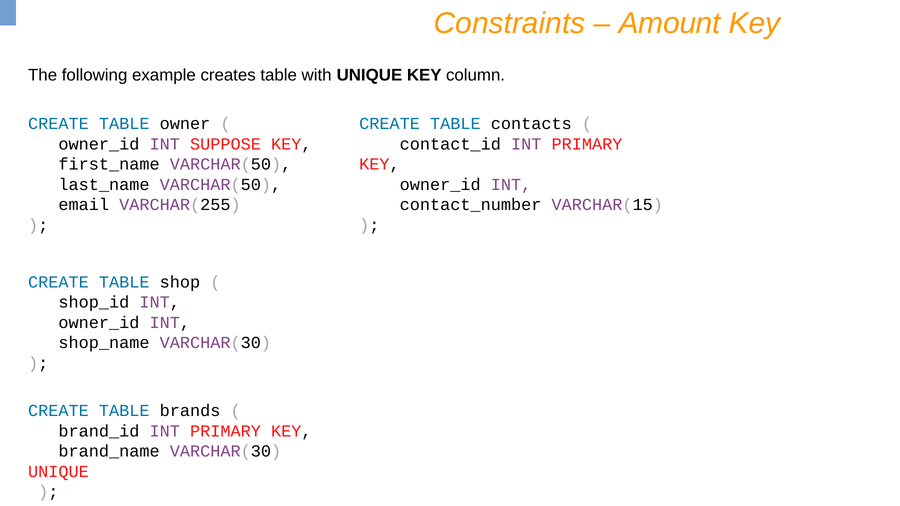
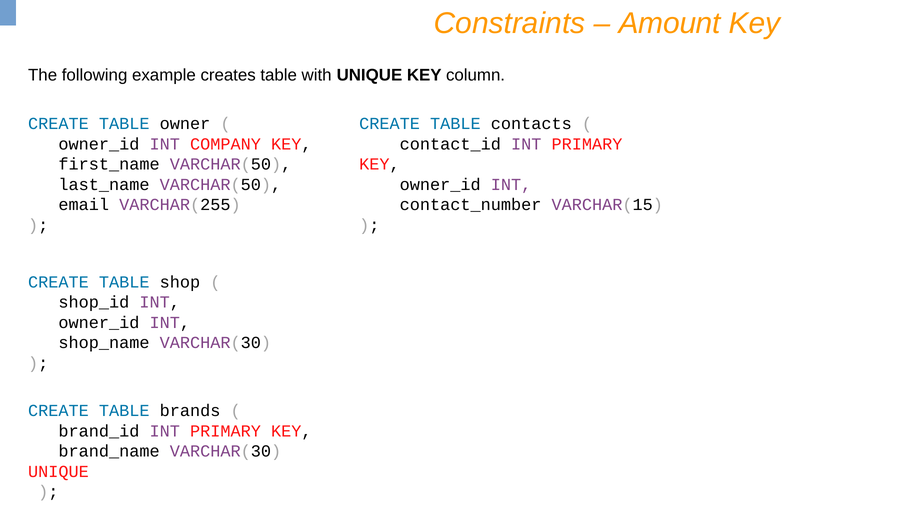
SUPPOSE: SUPPOSE -> COMPANY
